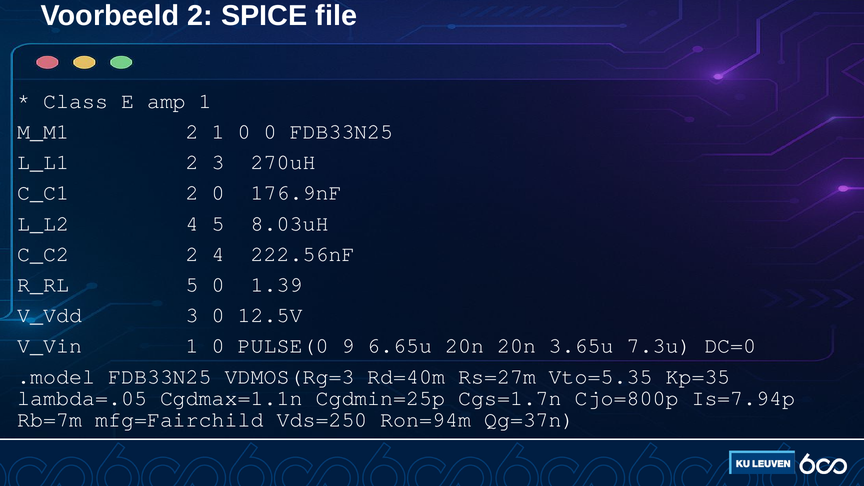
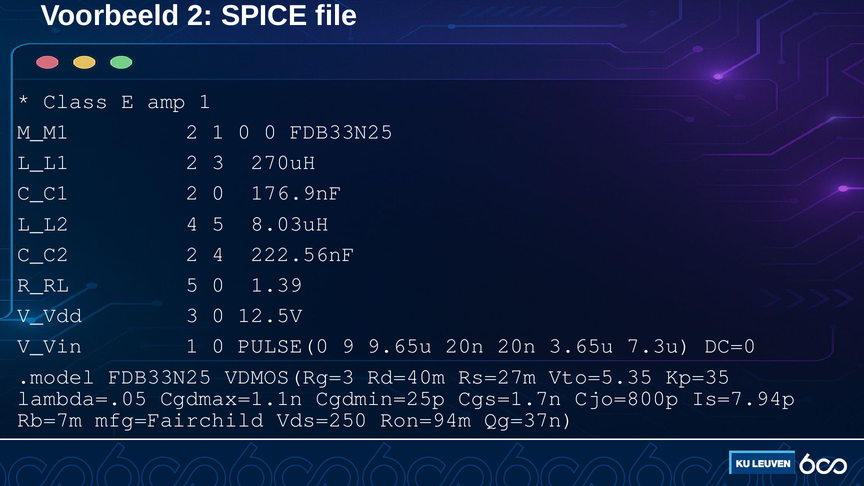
6.65u: 6.65u -> 9.65u
